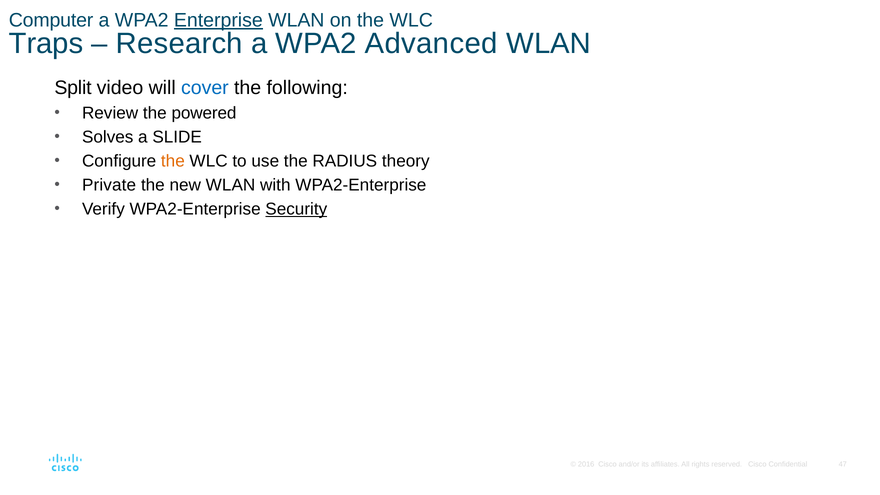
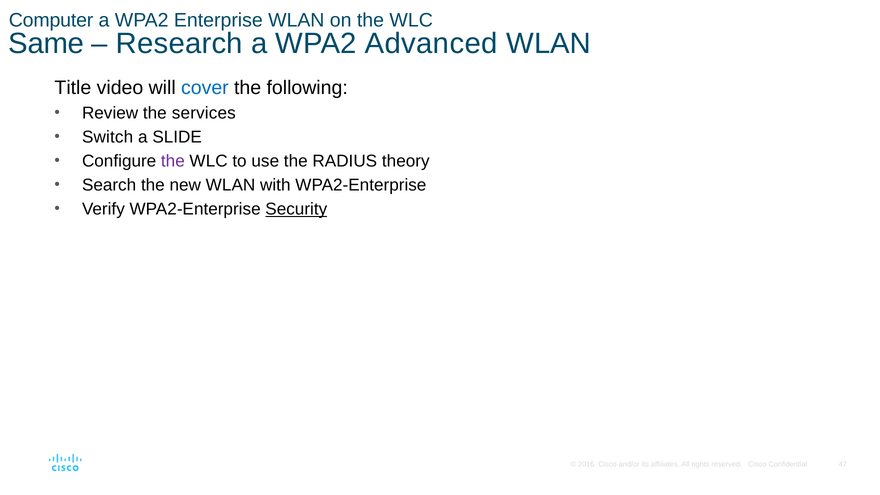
Enterprise underline: present -> none
Traps: Traps -> Same
Split: Split -> Title
powered: powered -> services
Solves: Solves -> Switch
the at (173, 161) colour: orange -> purple
Private: Private -> Search
